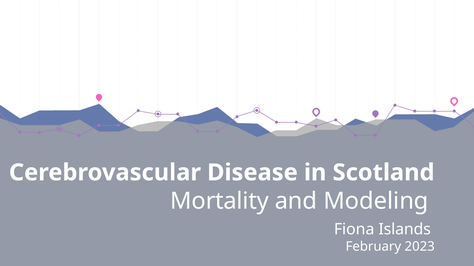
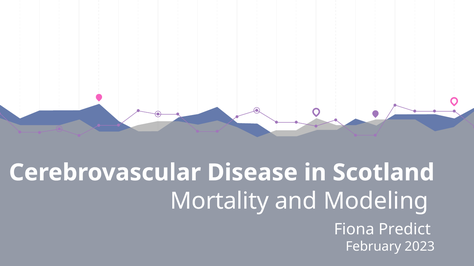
Islands: Islands -> Predict
